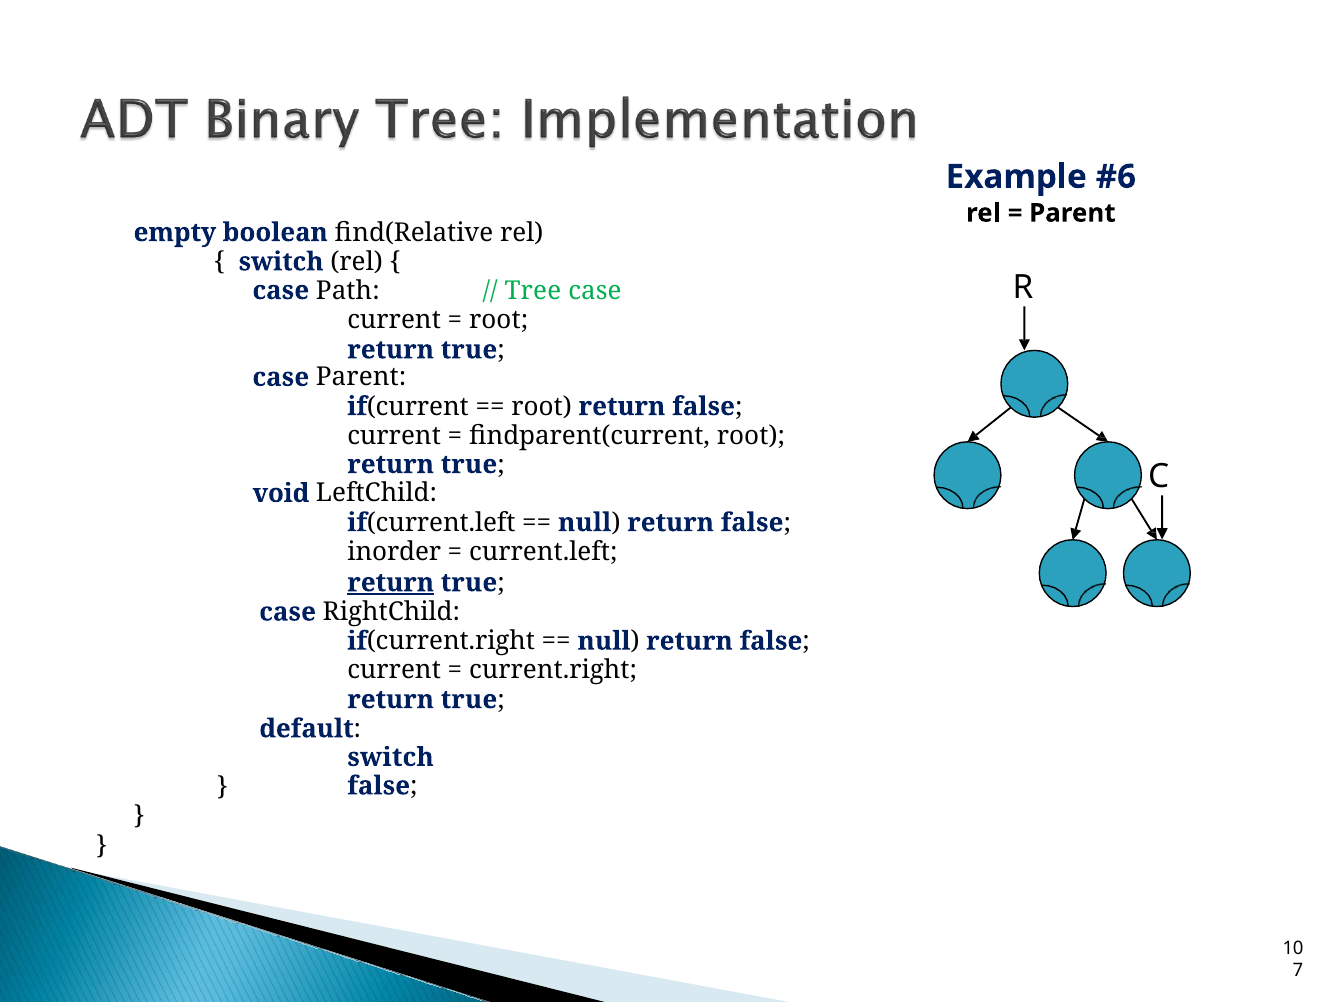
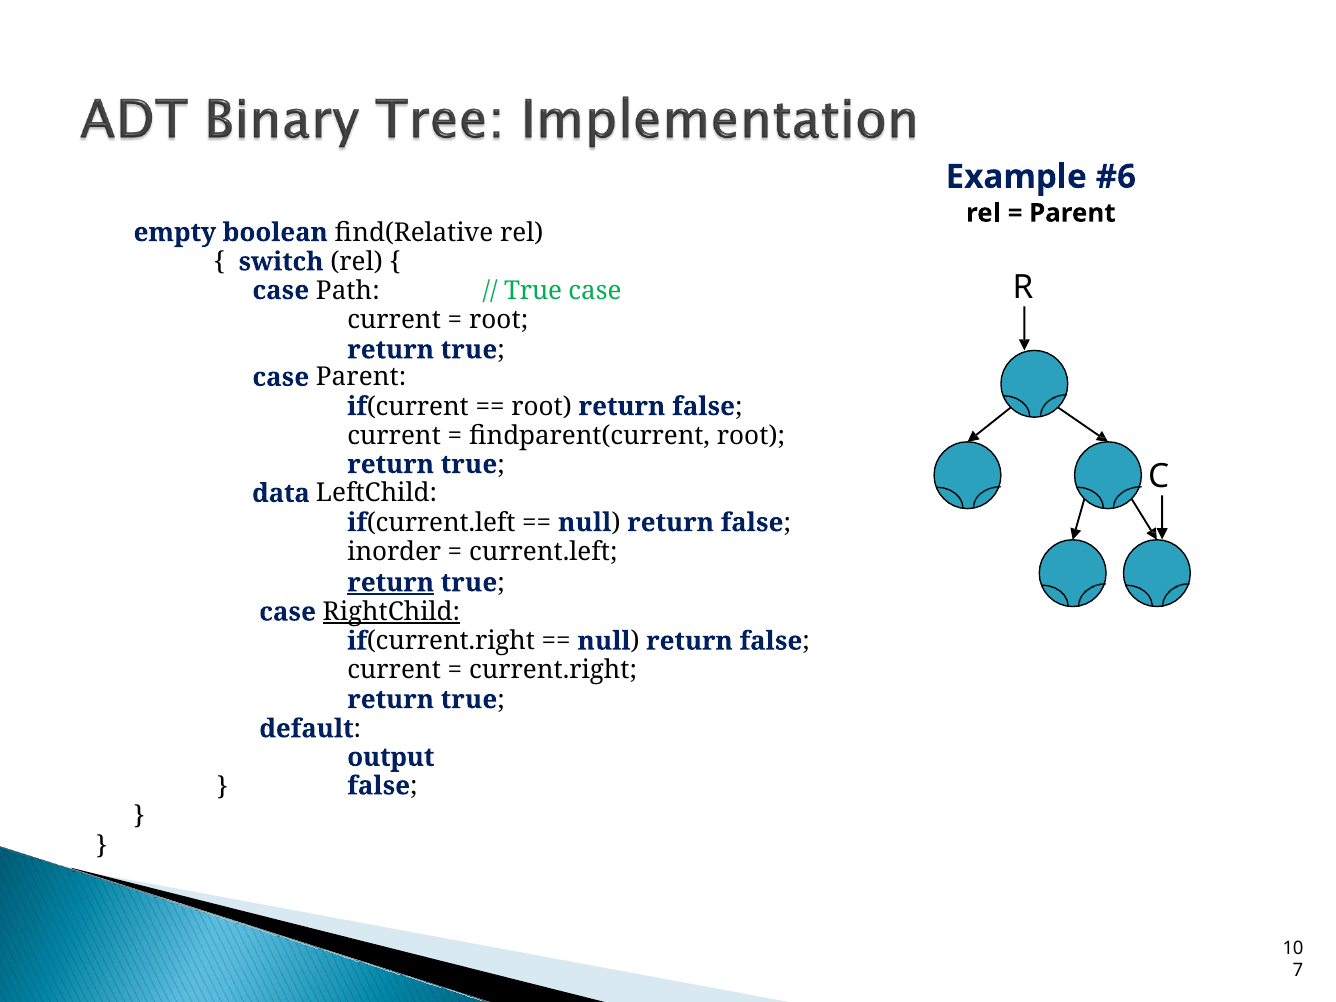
Tree at (533, 291): Tree -> True
void: void -> data
RightChild underline: none -> present
switch at (391, 757): switch -> output
